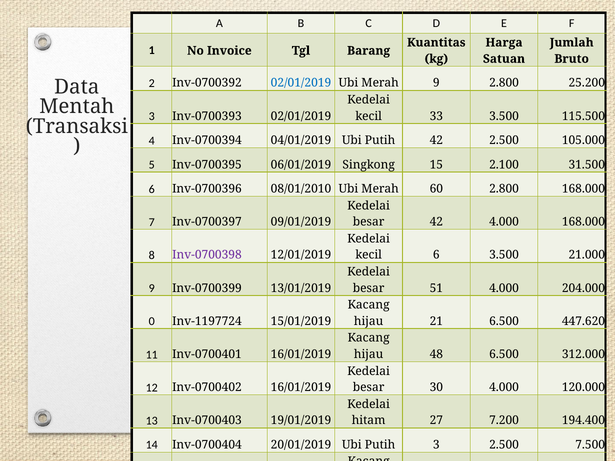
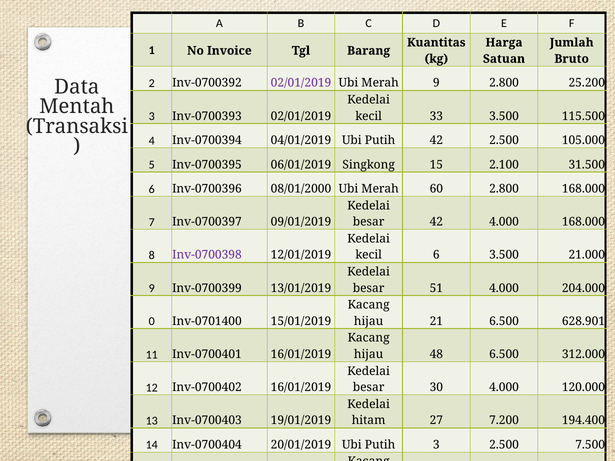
02/01/2019 at (301, 83) colour: blue -> purple
08/01/2010: 08/01/2010 -> 08/01/2000
Inv-1197724: Inv-1197724 -> Inv-0701400
447.620: 447.620 -> 628.901
